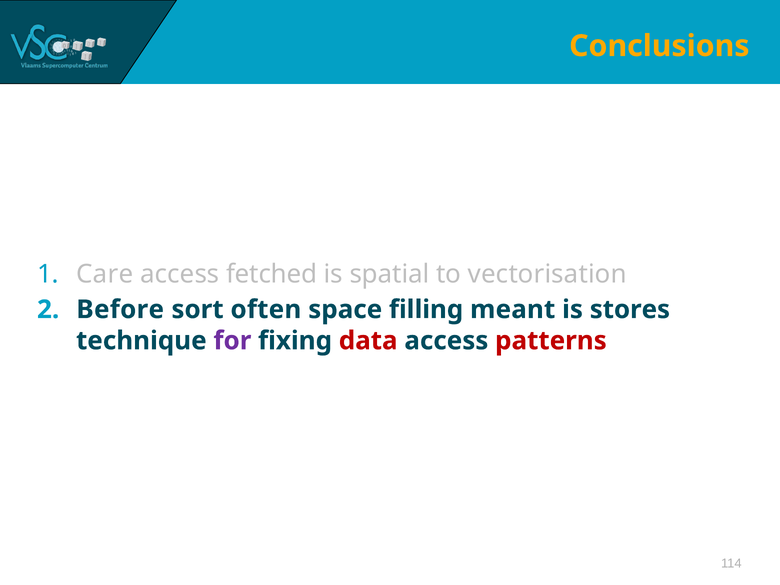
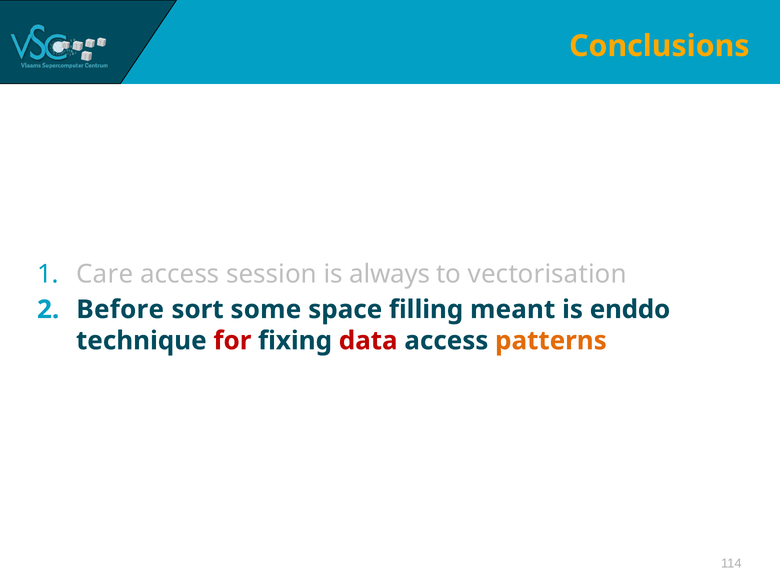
fetched: fetched -> session
spatial: spatial -> always
often: often -> some
stores: stores -> enddo
for colour: purple -> red
patterns colour: red -> orange
